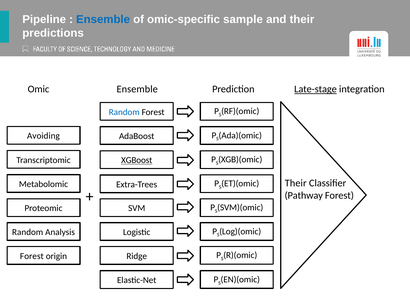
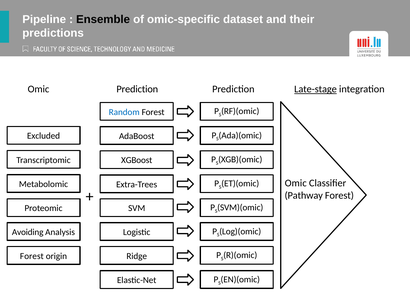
Ensemble at (103, 20) colour: blue -> black
sample: sample -> dataset
Omic Ensemble: Ensemble -> Prediction
Avoiding: Avoiding -> Excluded
XGBoost underline: present -> none
Their at (296, 183): Their -> Omic
Random at (28, 233): Random -> Avoiding
